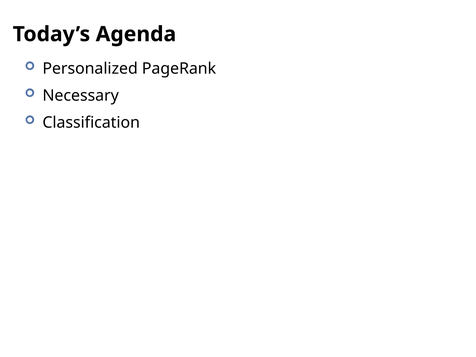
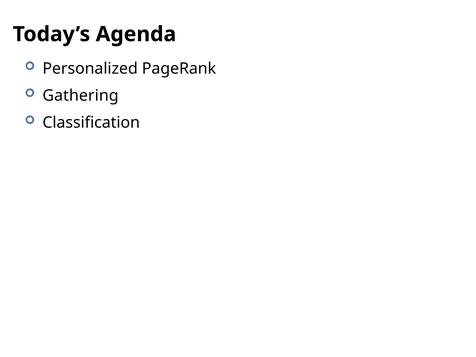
Necessary: Necessary -> Gathering
